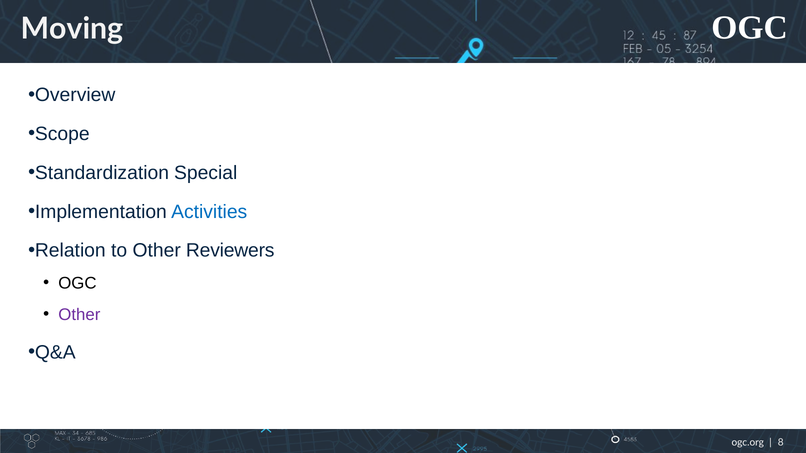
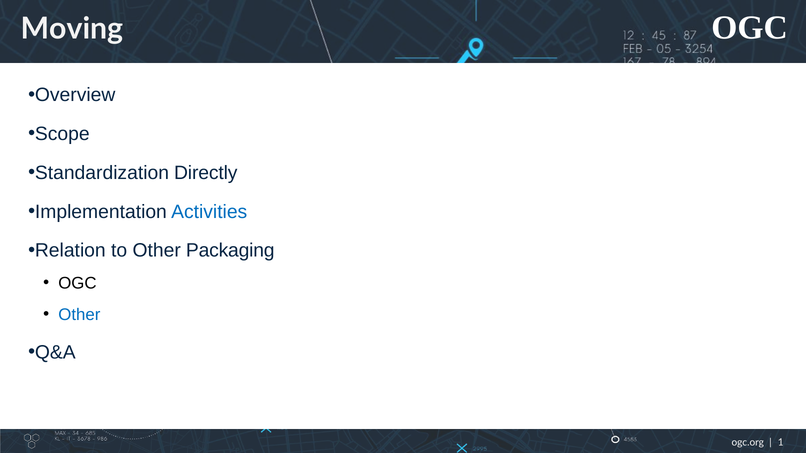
Special: Special -> Directly
Reviewers: Reviewers -> Packaging
Other at (79, 315) colour: purple -> blue
8: 8 -> 1
